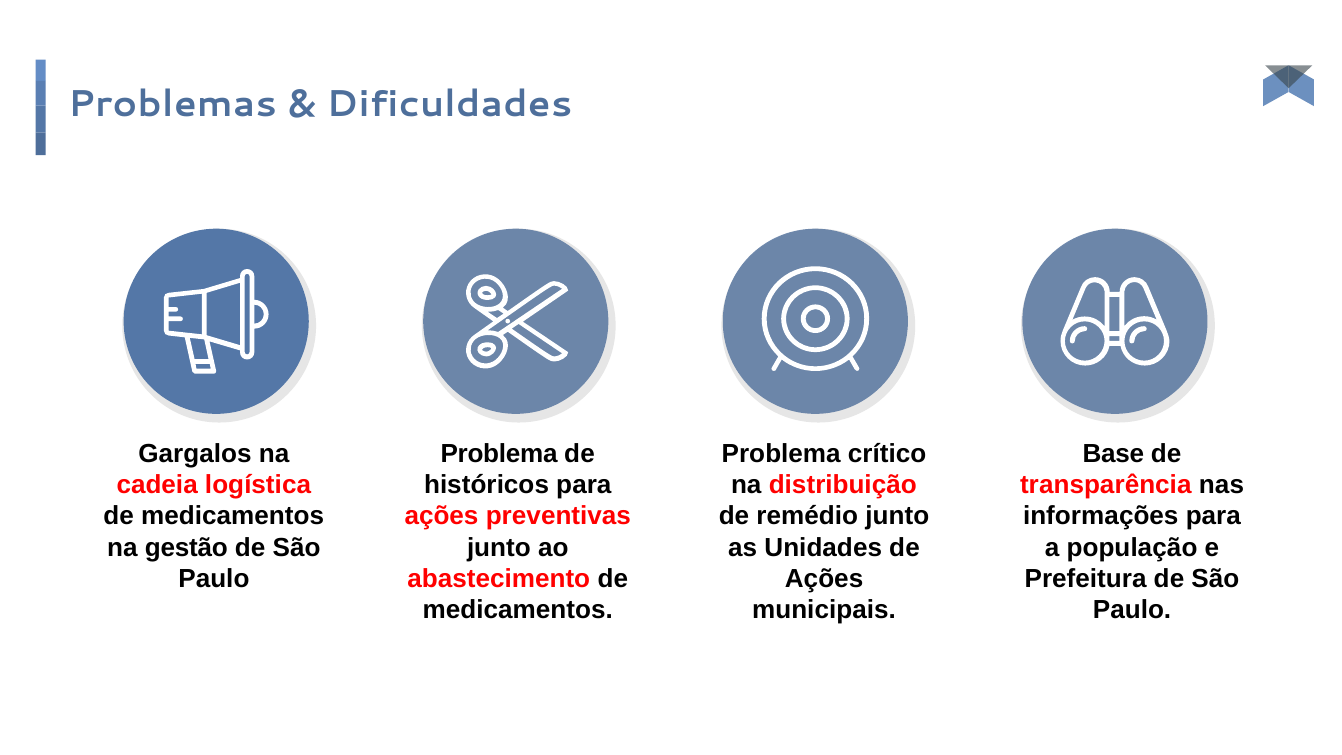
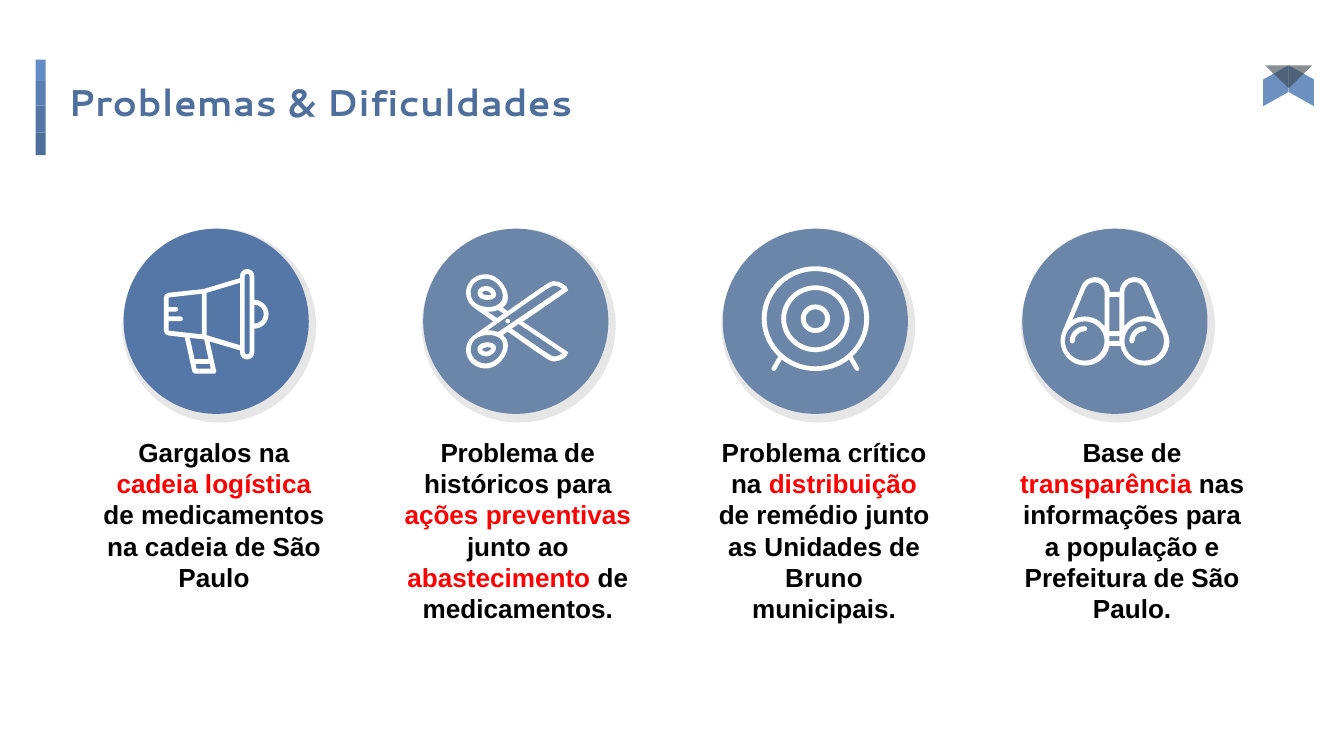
gestão at (186, 547): gestão -> cadeia
Ações at (824, 579): Ações -> Bruno
